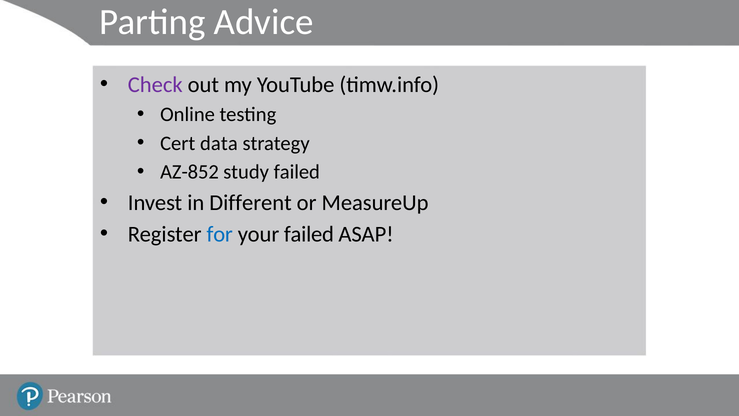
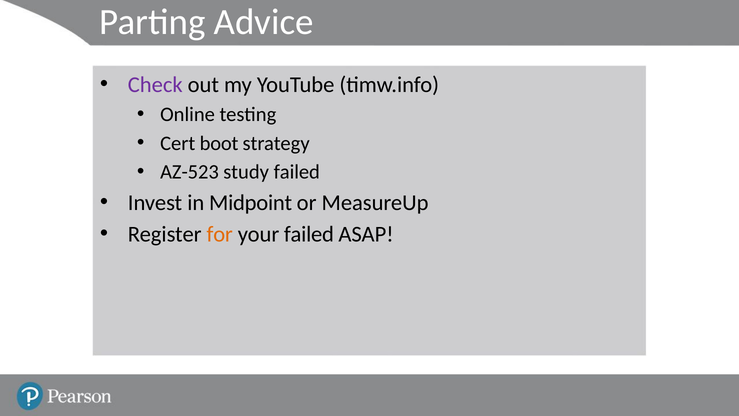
data: data -> boot
AZ-852: AZ-852 -> AZ-523
Different: Different -> Midpoint
for colour: blue -> orange
